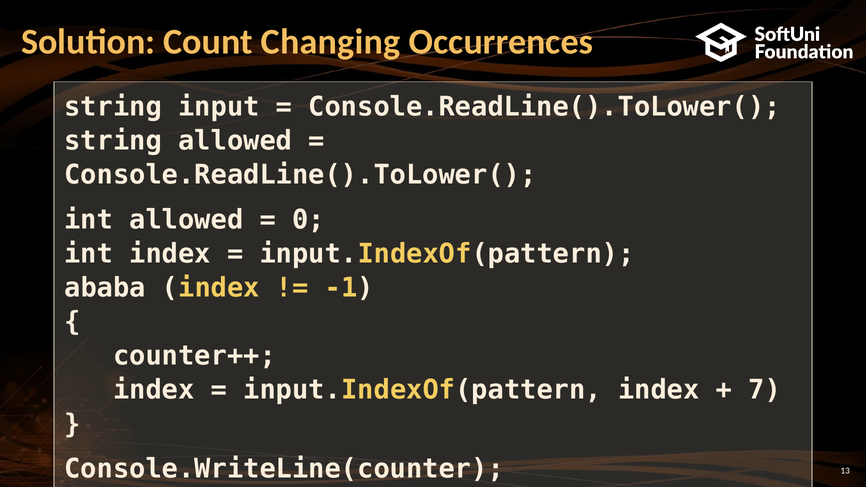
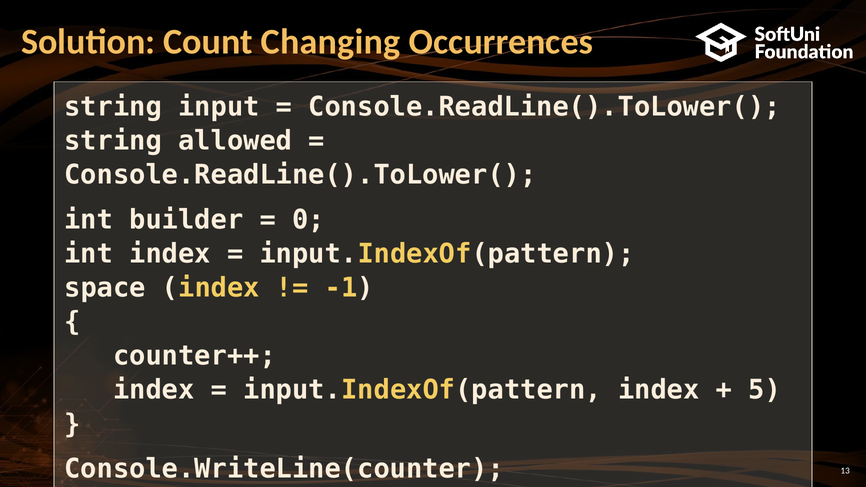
int allowed: allowed -> builder
ababa: ababa -> space
7: 7 -> 5
